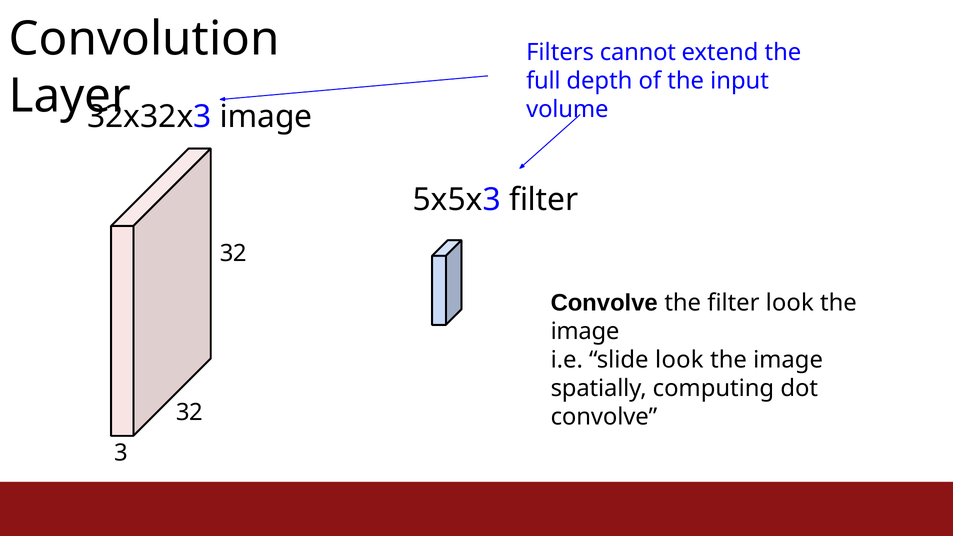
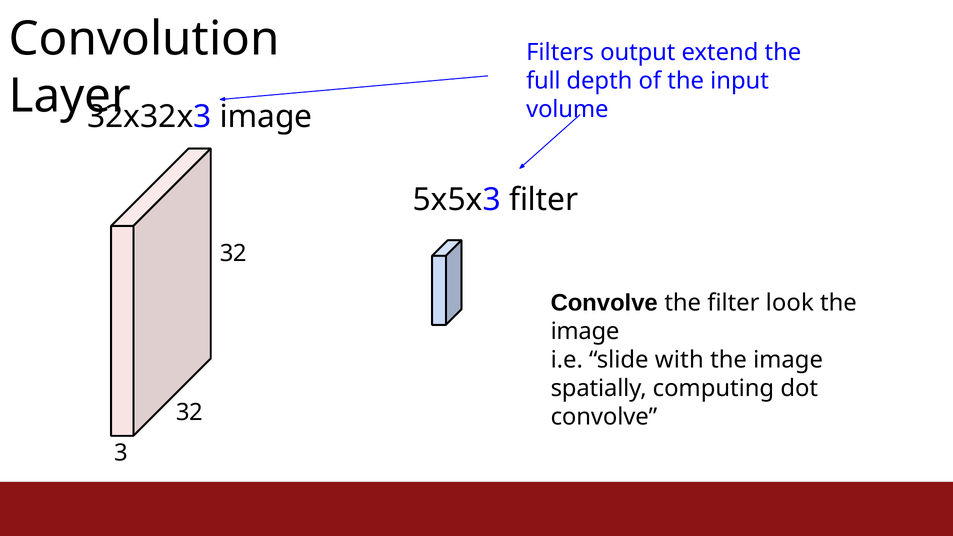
cannot: cannot -> output
slide look: look -> with
